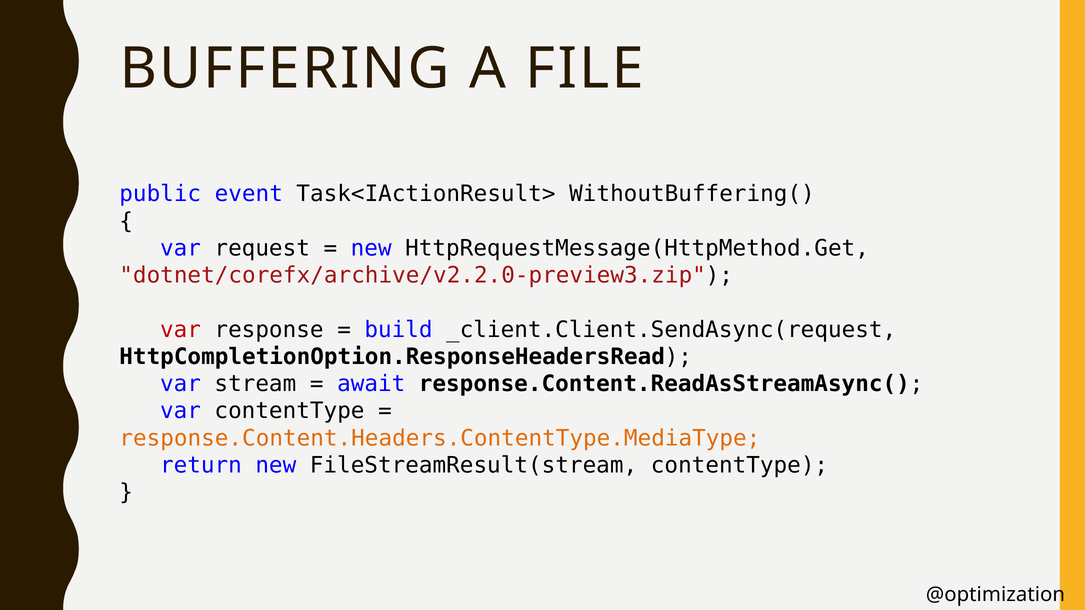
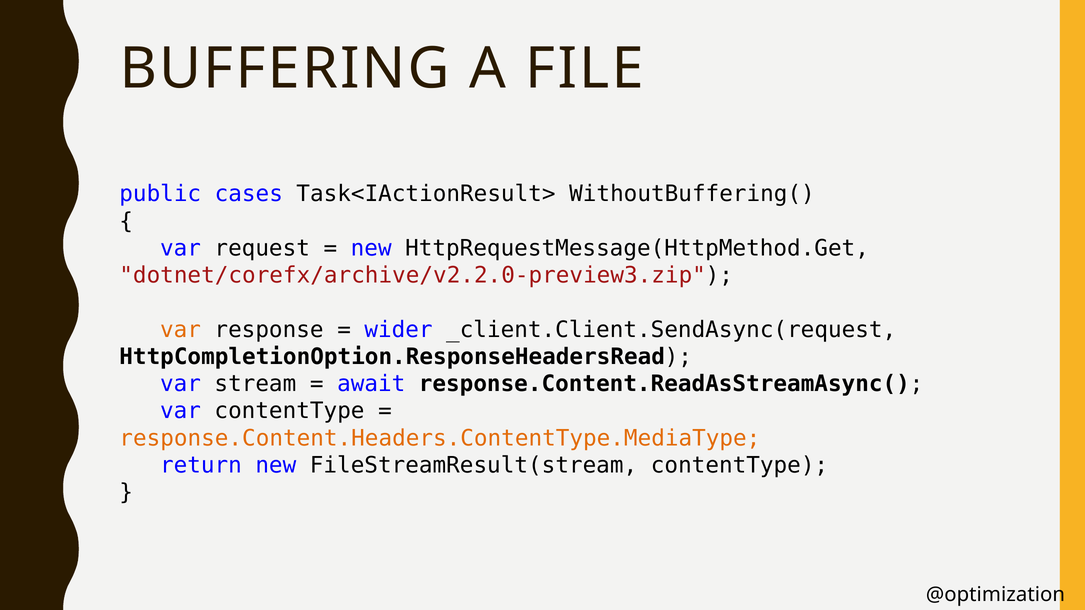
event: event -> cases
var at (180, 330) colour: red -> orange
build: build -> wider
